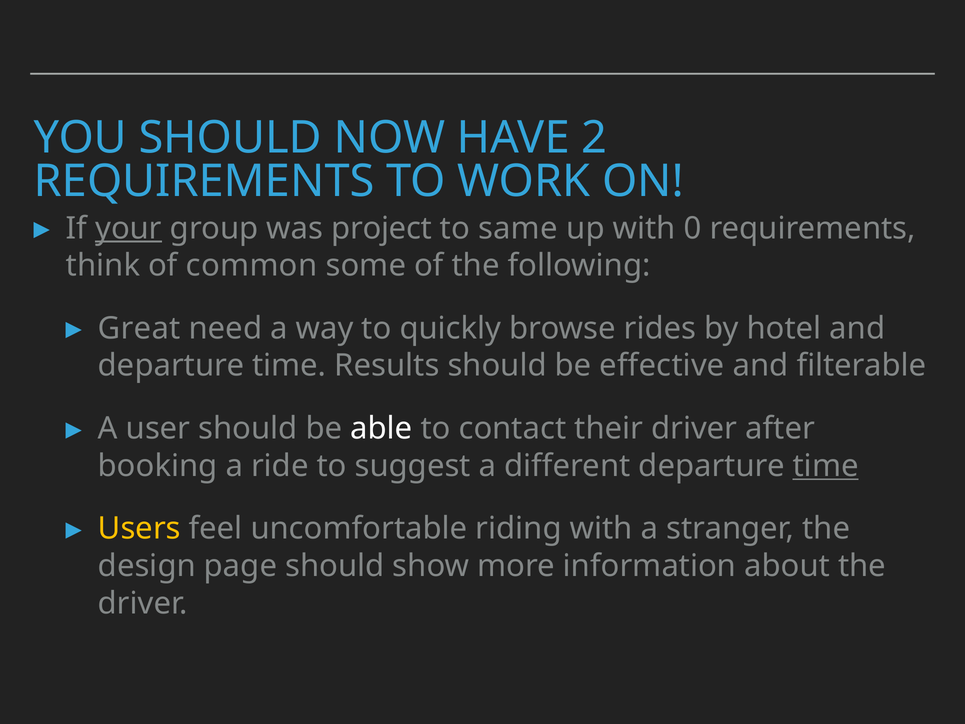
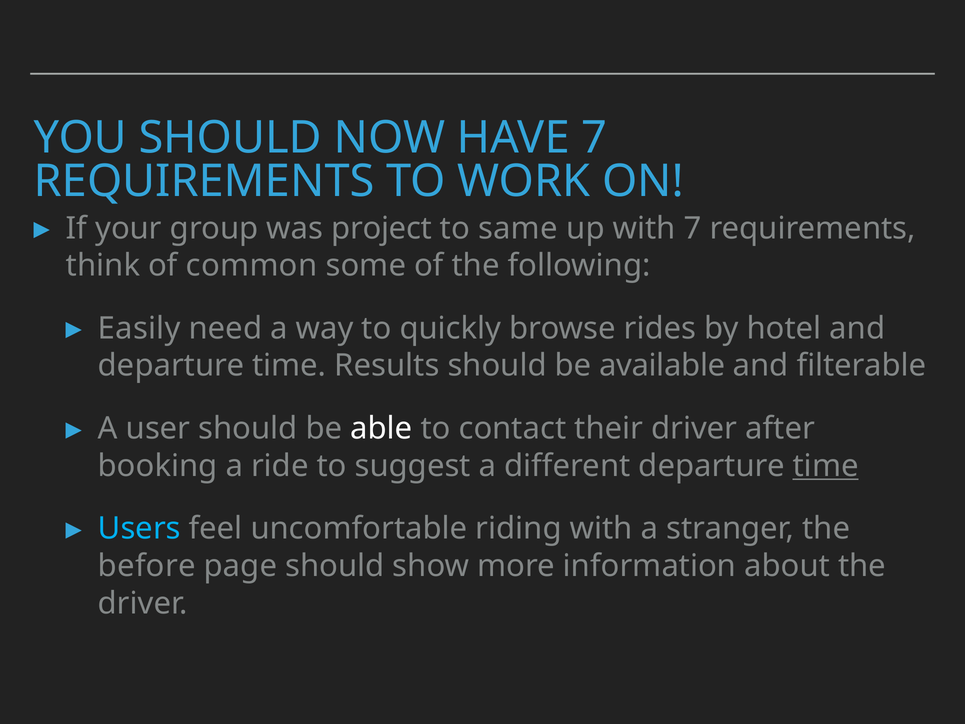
HAVE 2: 2 -> 7
your underline: present -> none
with 0: 0 -> 7
Great: Great -> Easily
effective: effective -> available
Users colour: yellow -> light blue
design: design -> before
